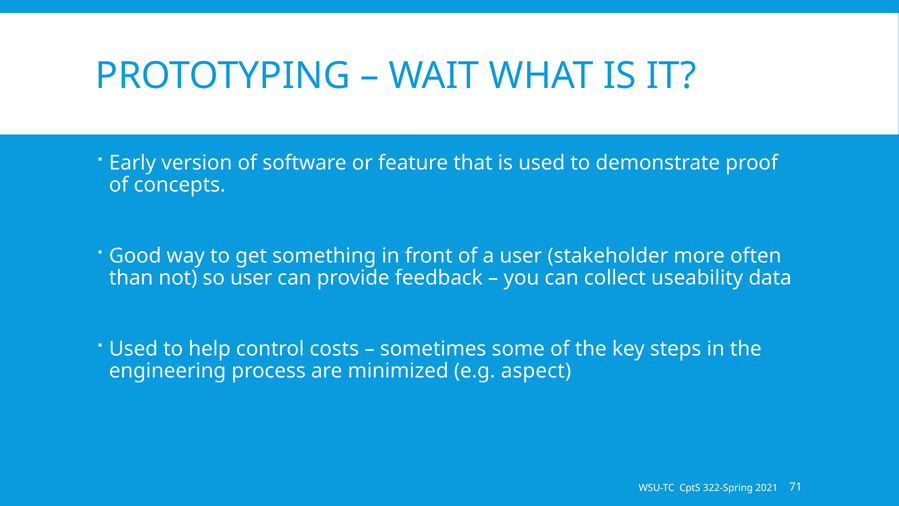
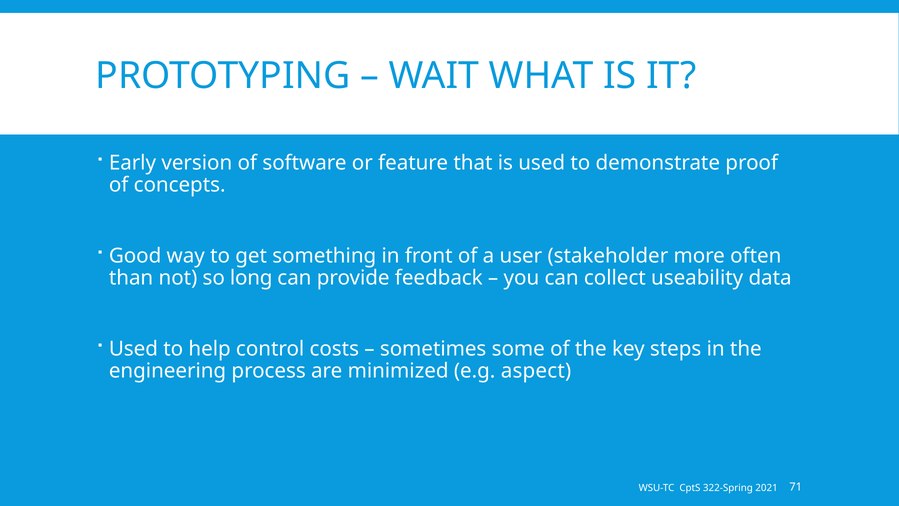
so user: user -> long
